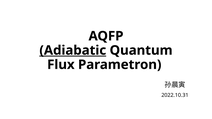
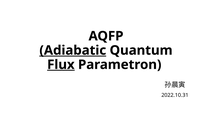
Flux underline: none -> present
